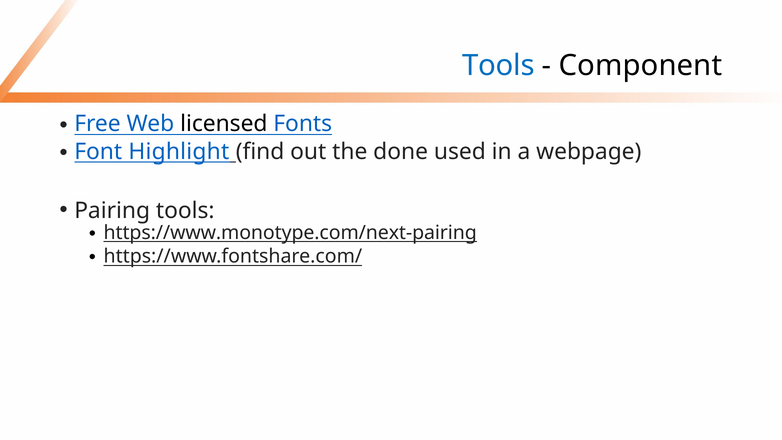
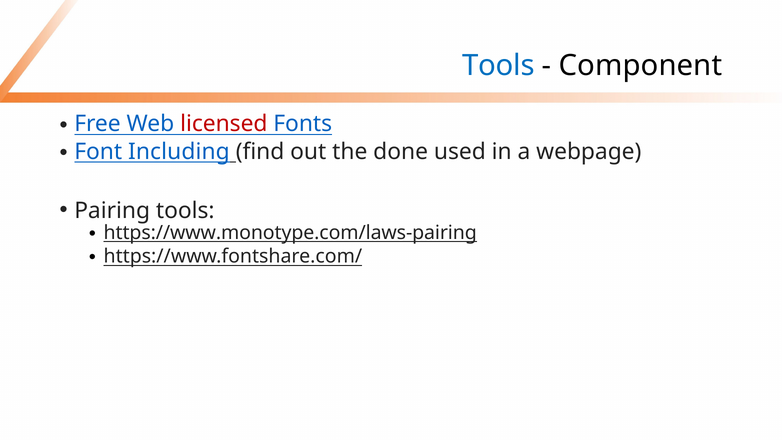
licensed colour: black -> red
Highlight: Highlight -> Including
https://www.monotype.com/next-pairing: https://www.monotype.com/next-pairing -> https://www.monotype.com/laws-pairing
